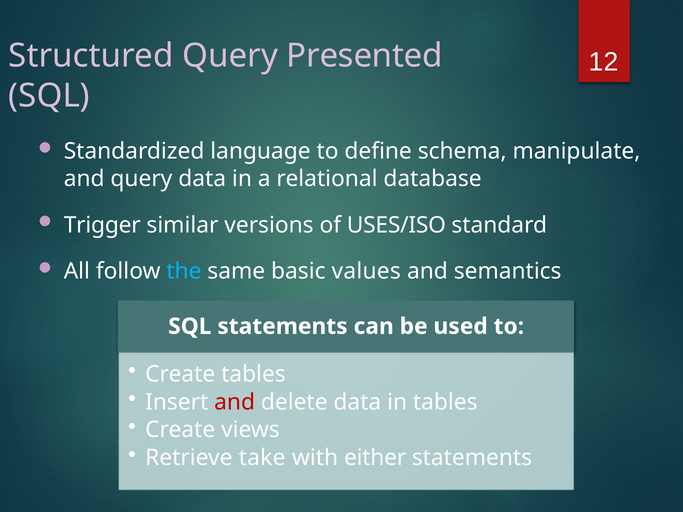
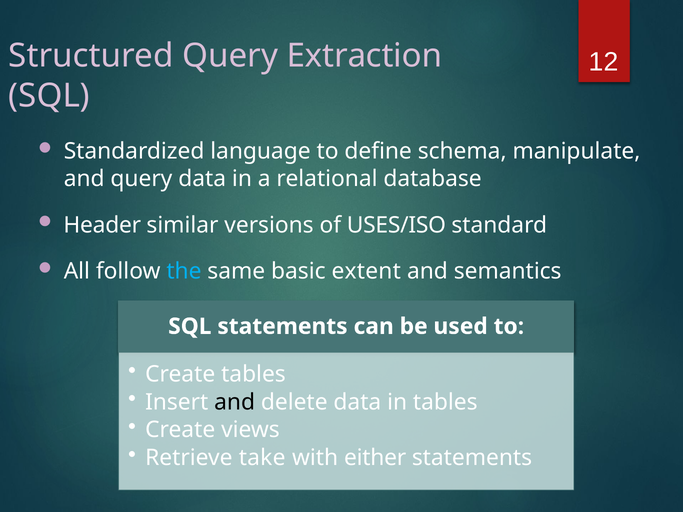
Presented: Presented -> Extraction
Trigger: Trigger -> Header
values: values -> extent
and at (235, 402) colour: red -> black
